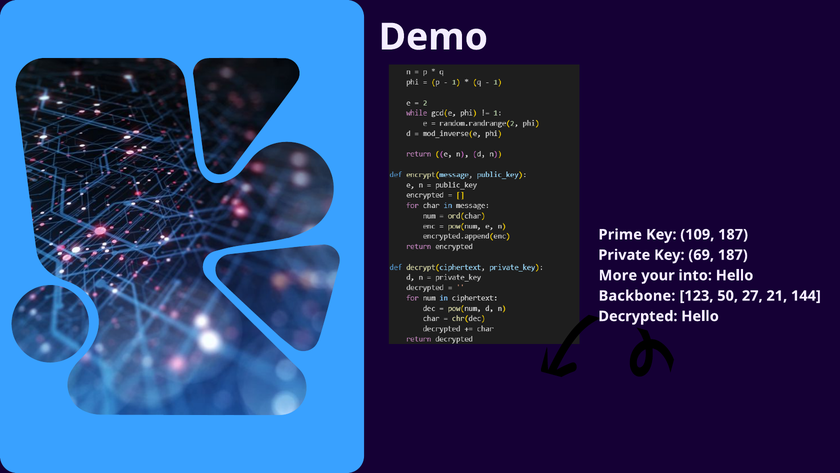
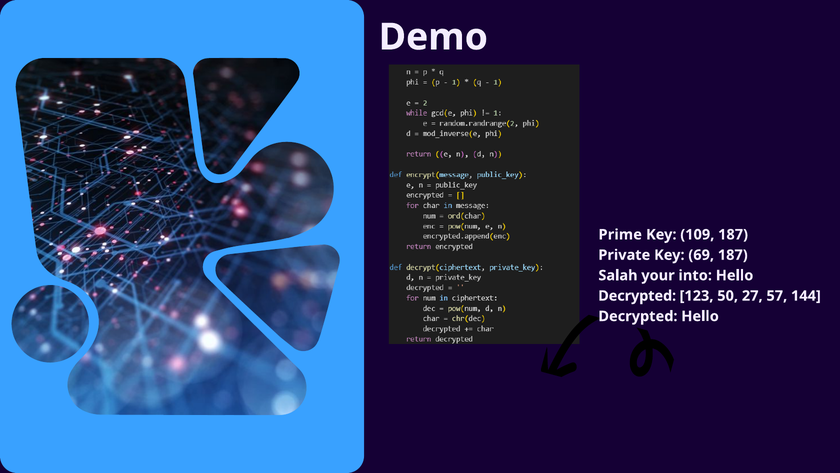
More: More -> Salah
Backbone at (637, 296): Backbone -> Decrypted
21: 21 -> 57
